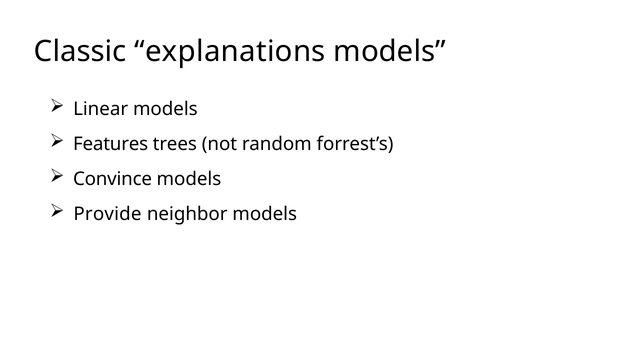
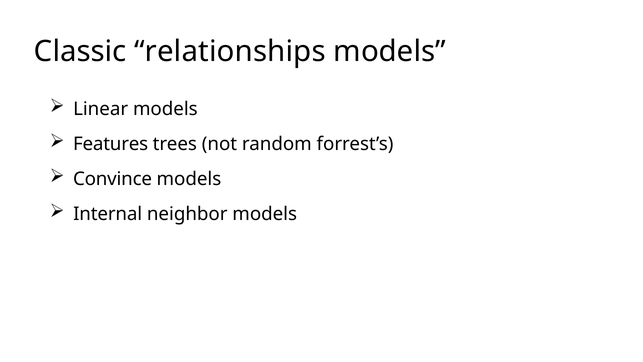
explanations: explanations -> relationships
Provide: Provide -> Internal
